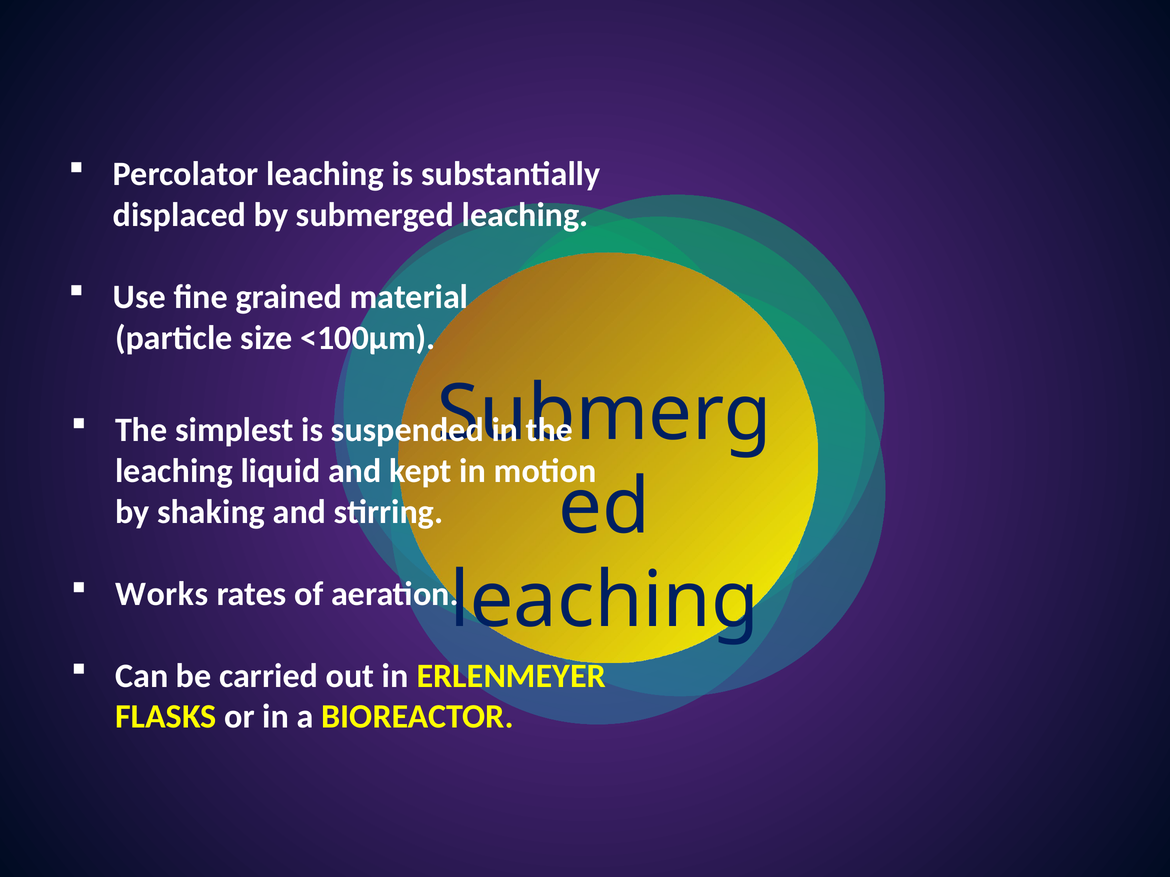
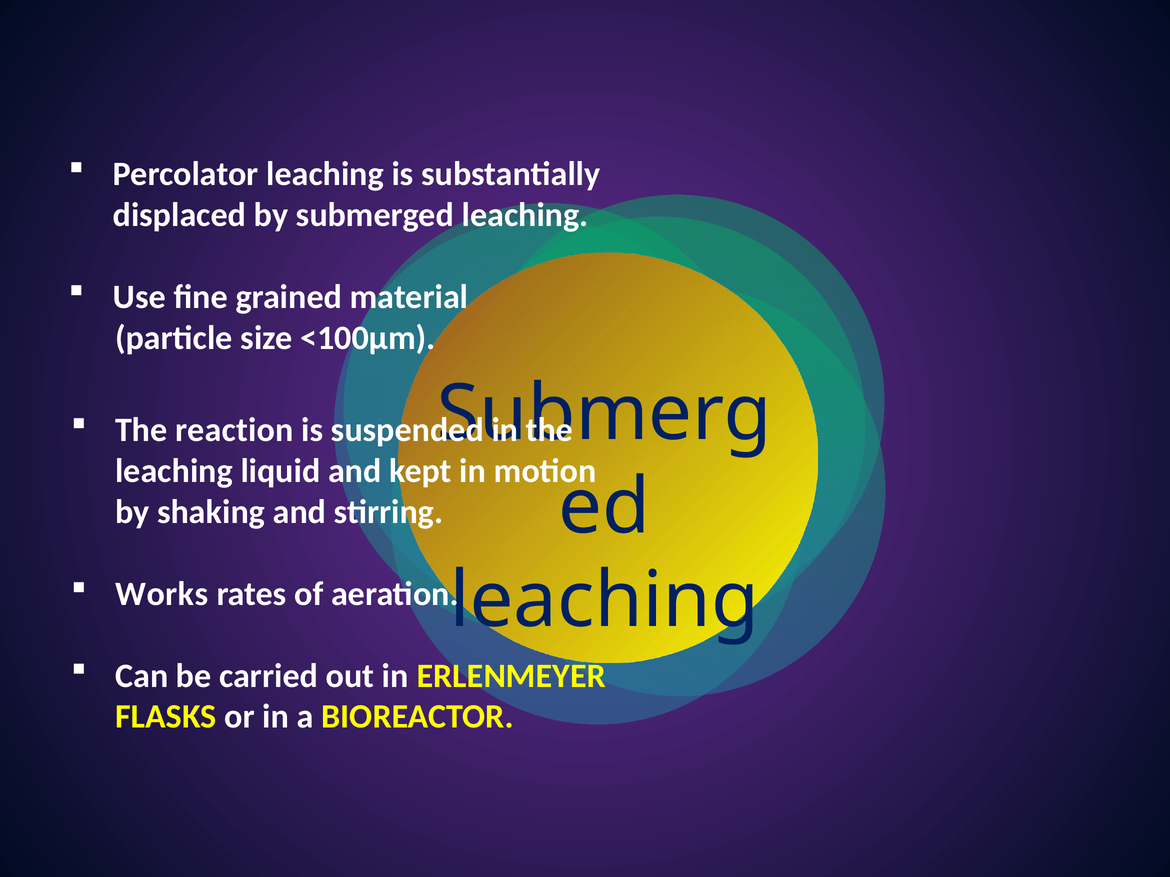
simplest: simplest -> reaction
